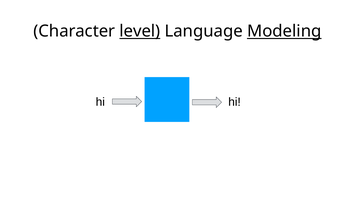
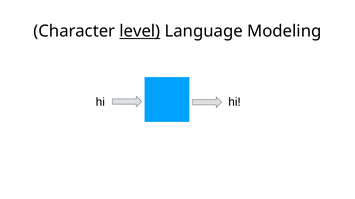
Modeling underline: present -> none
